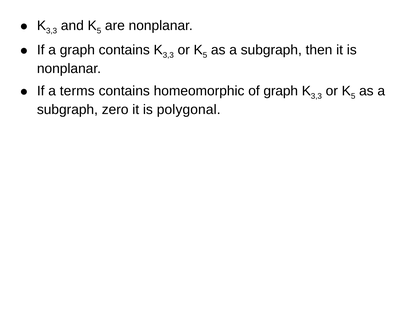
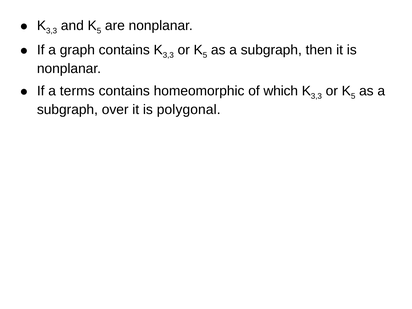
of graph: graph -> which
zero: zero -> over
